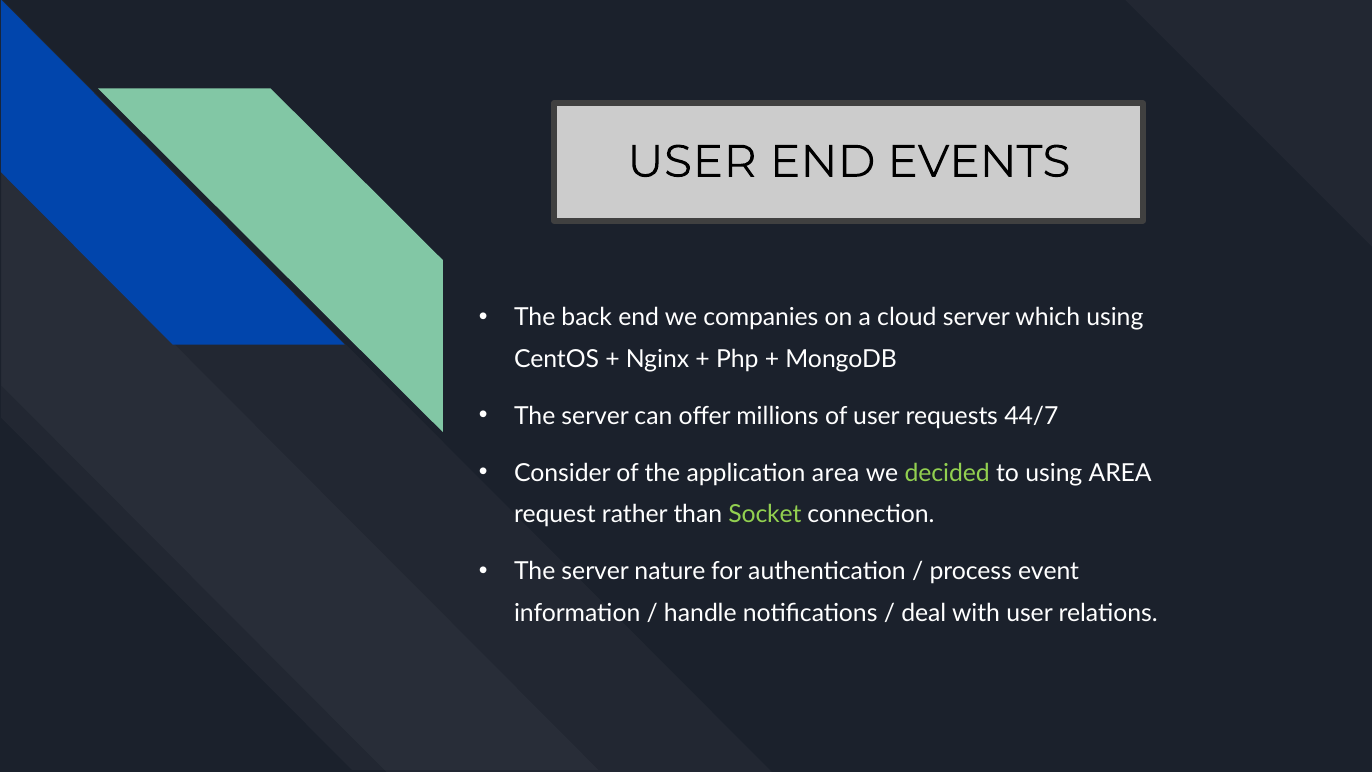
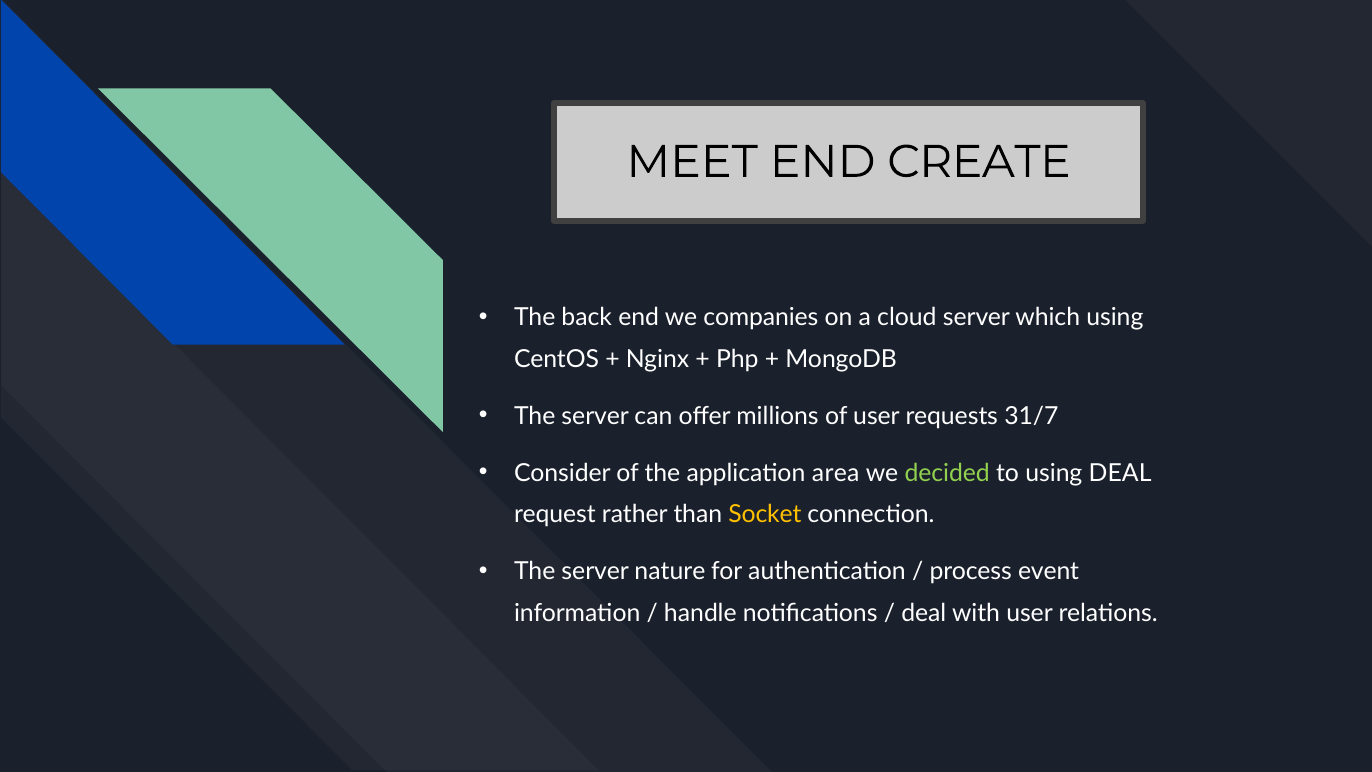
USER at (692, 162): USER -> MEET
EVENTS: EVENTS -> CREATE
44/7: 44/7 -> 31/7
using AREA: AREA -> DEAL
Socket colour: light green -> yellow
